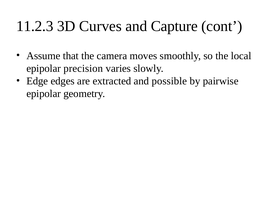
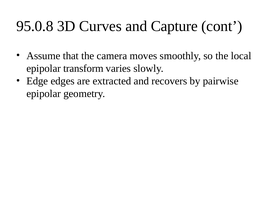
11.2.3: 11.2.3 -> 95.0.8
precision: precision -> transform
possible: possible -> recovers
